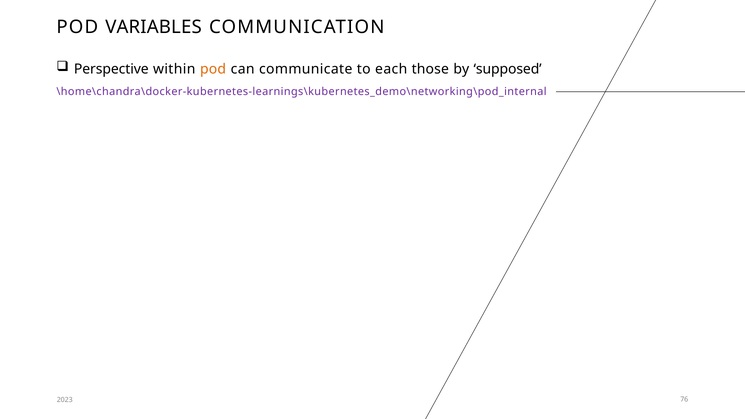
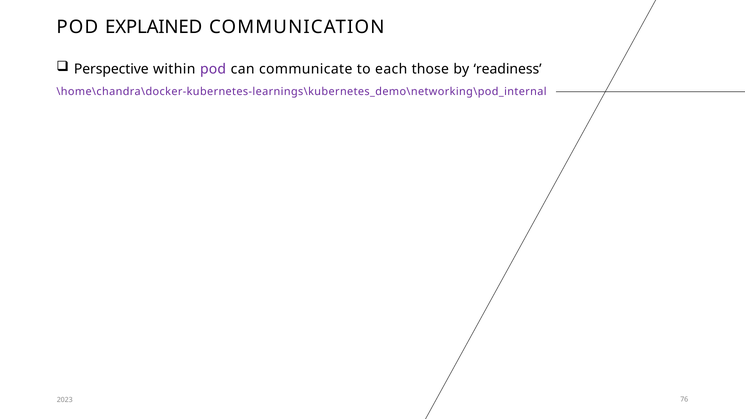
VARIABLES: VARIABLES -> EXPLAINED
pod at (213, 69) colour: orange -> purple
supposed: supposed -> readiness
